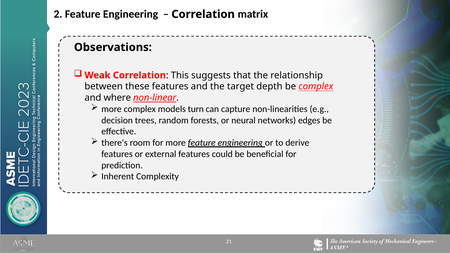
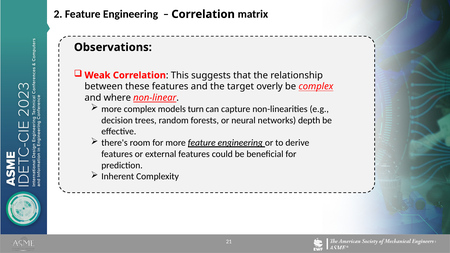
depth: depth -> overly
edges: edges -> depth
